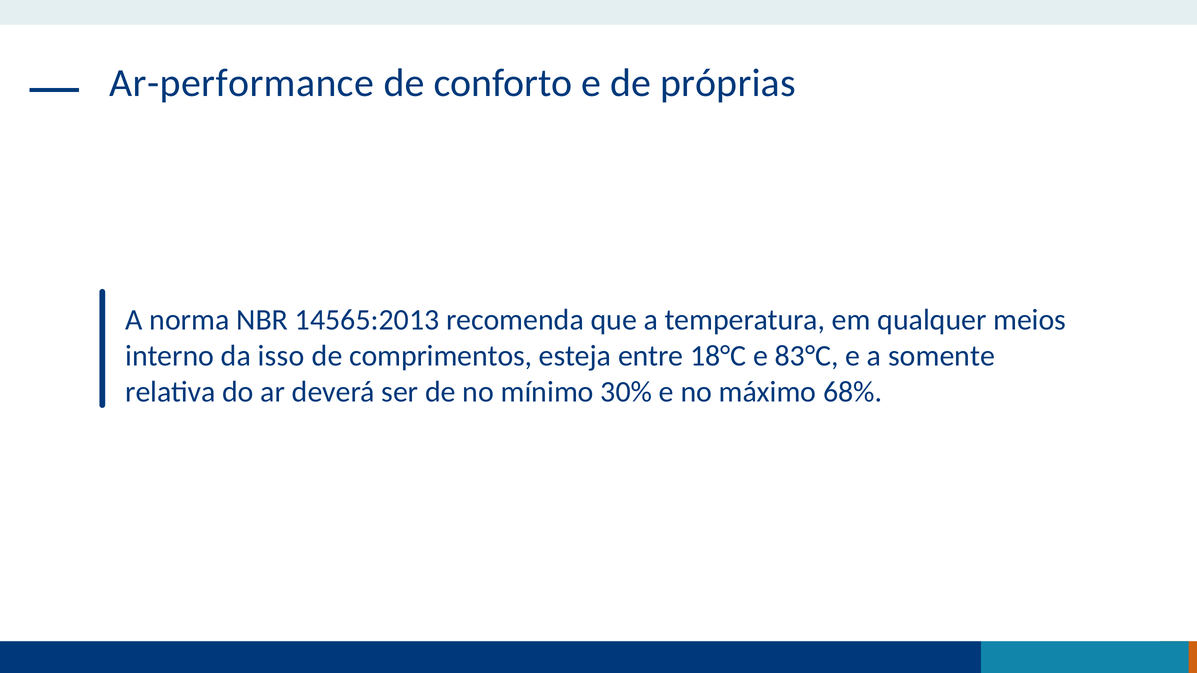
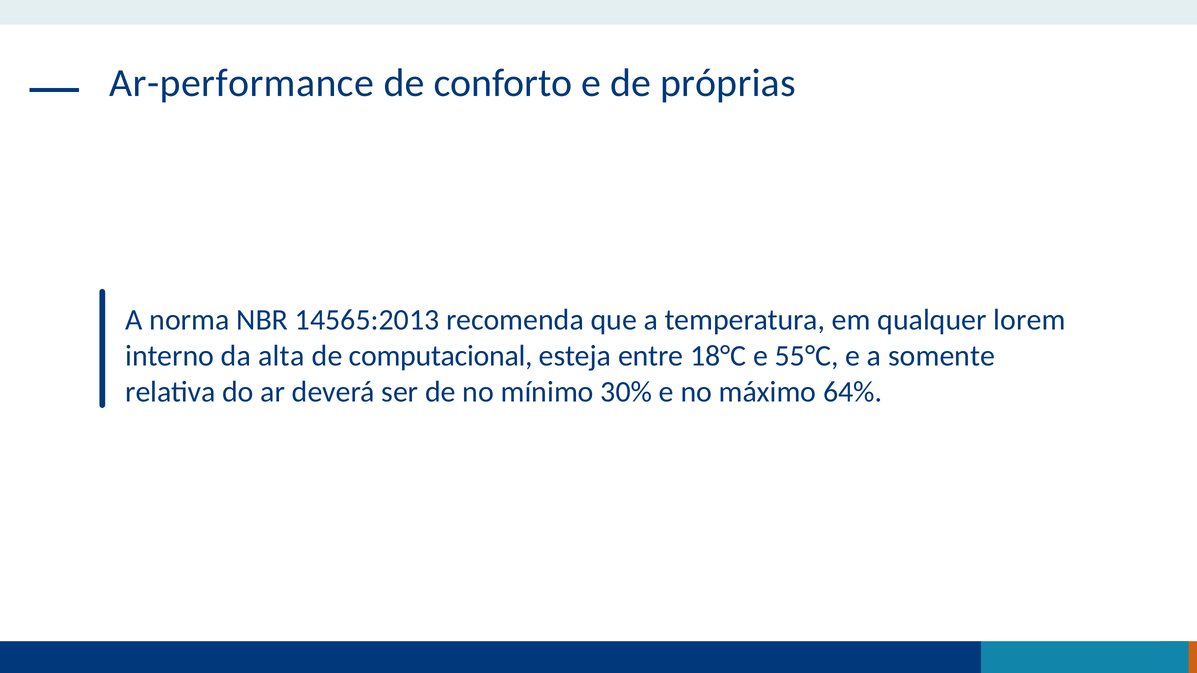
meios: meios -> lorem
isso: isso -> alta
comprimentos: comprimentos -> computacional
83°C: 83°C -> 55°C
68%: 68% -> 64%
